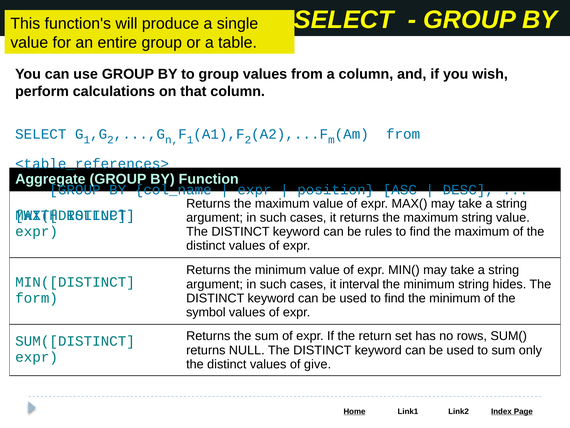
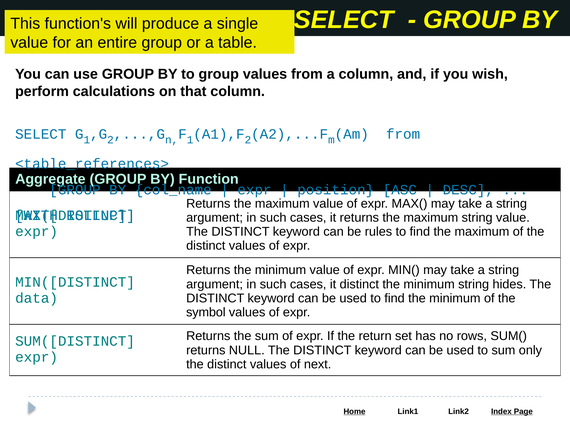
it interval: interval -> distinct
form: form -> data
give: give -> next
